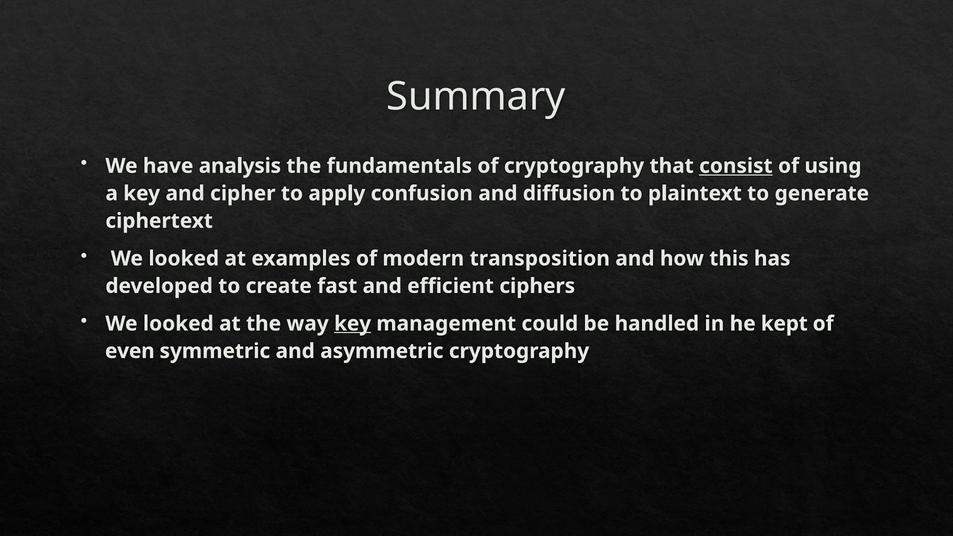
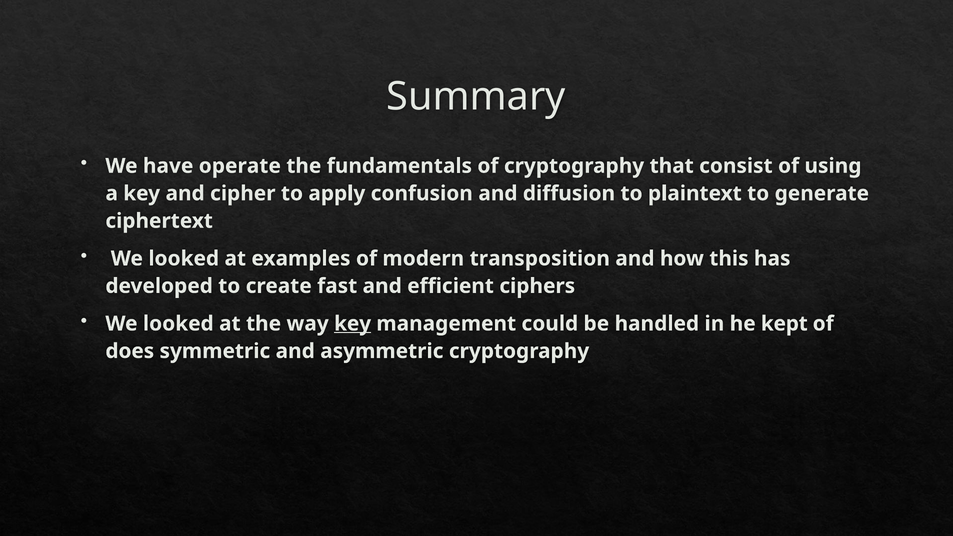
analysis: analysis -> operate
consist underline: present -> none
even: even -> does
